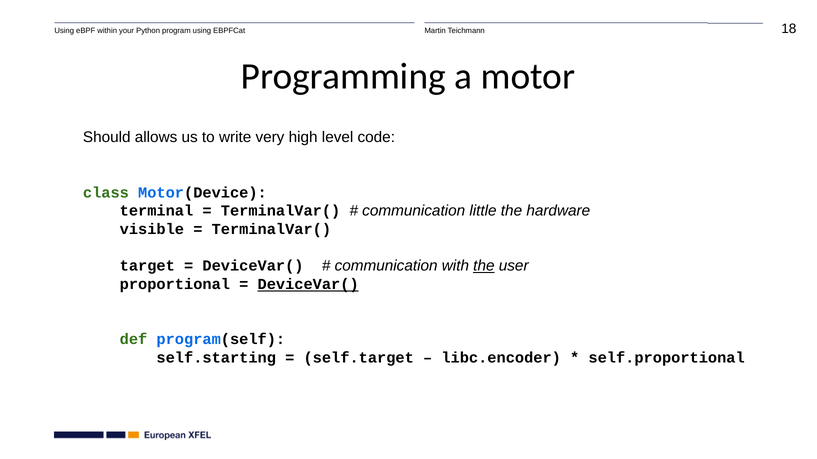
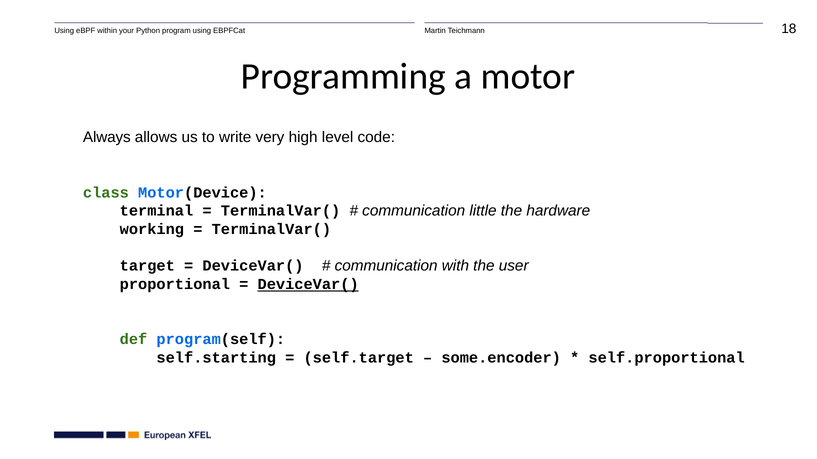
Should: Should -> Always
visible: visible -> working
the at (484, 266) underline: present -> none
libc.encoder: libc.encoder -> some.encoder
